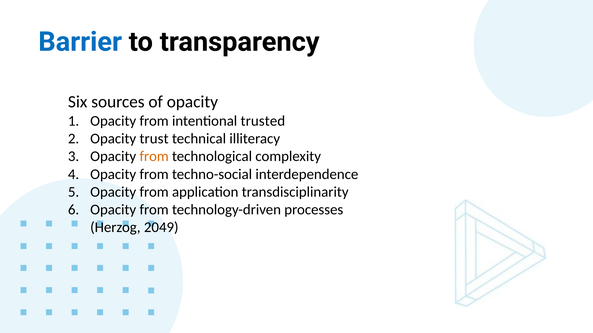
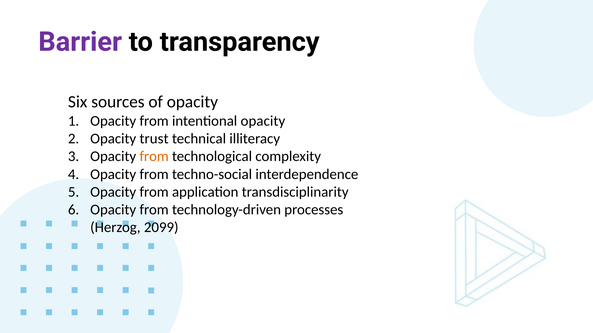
Barrier colour: blue -> purple
intentional trusted: trusted -> opacity
2049: 2049 -> 2099
